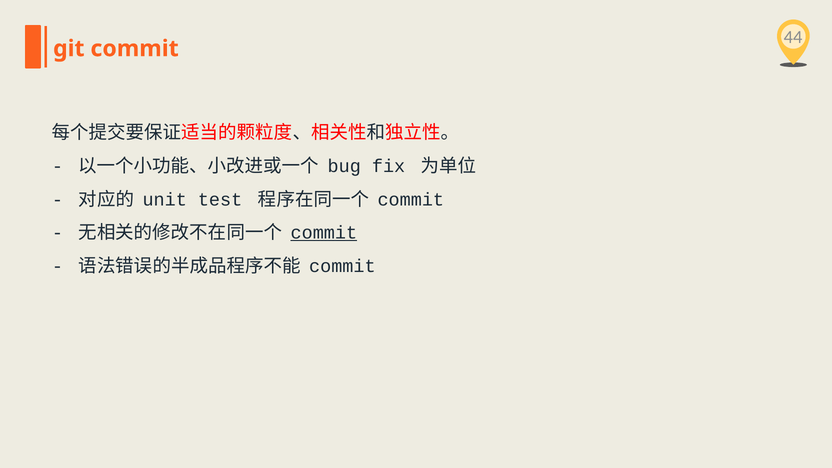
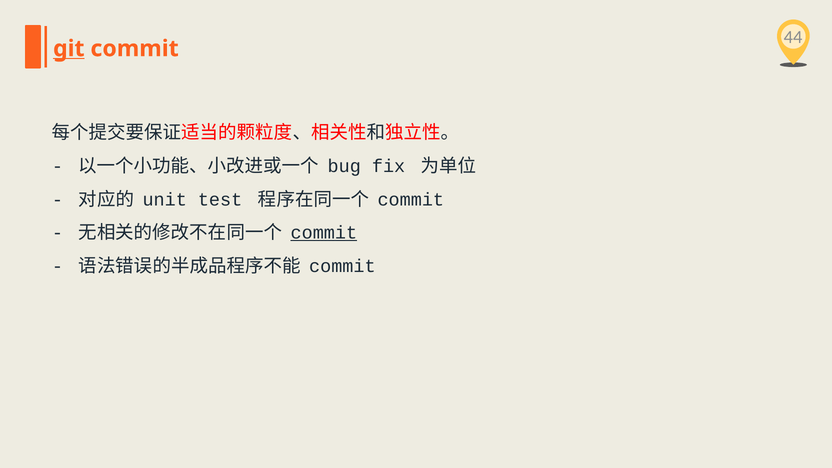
git underline: none -> present
